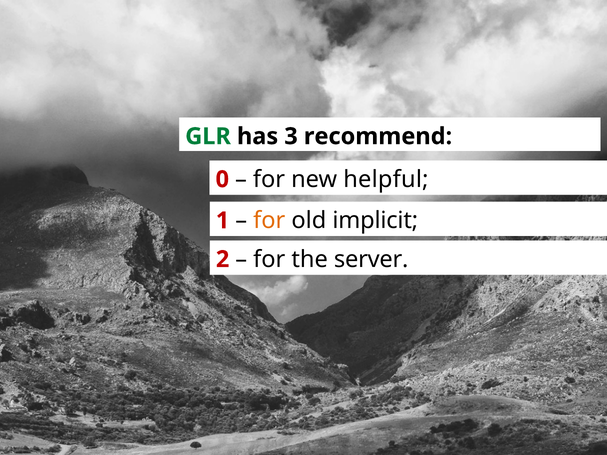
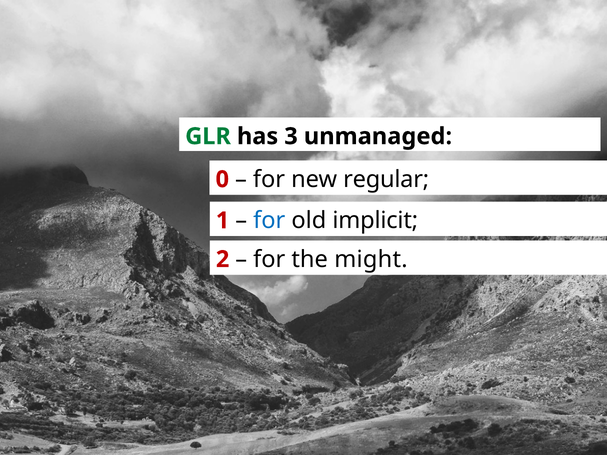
recommend: recommend -> unmanaged
helpful: helpful -> regular
for at (269, 221) colour: orange -> blue
server: server -> might
